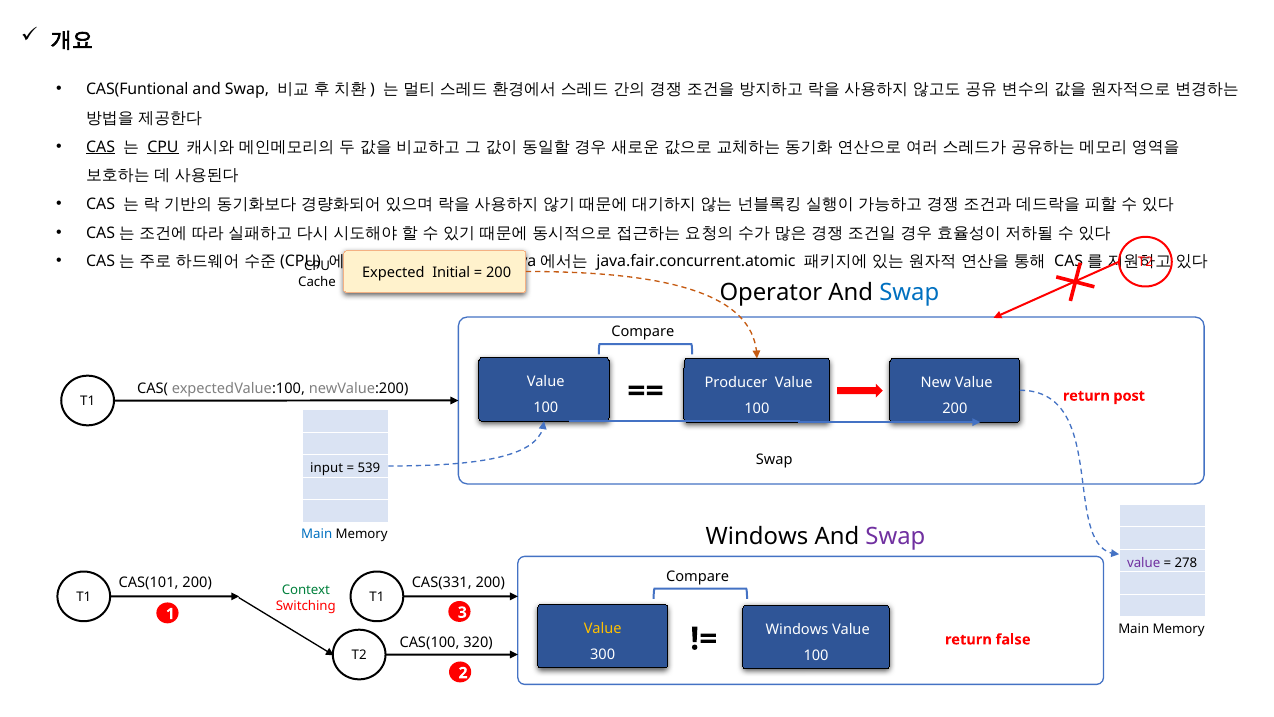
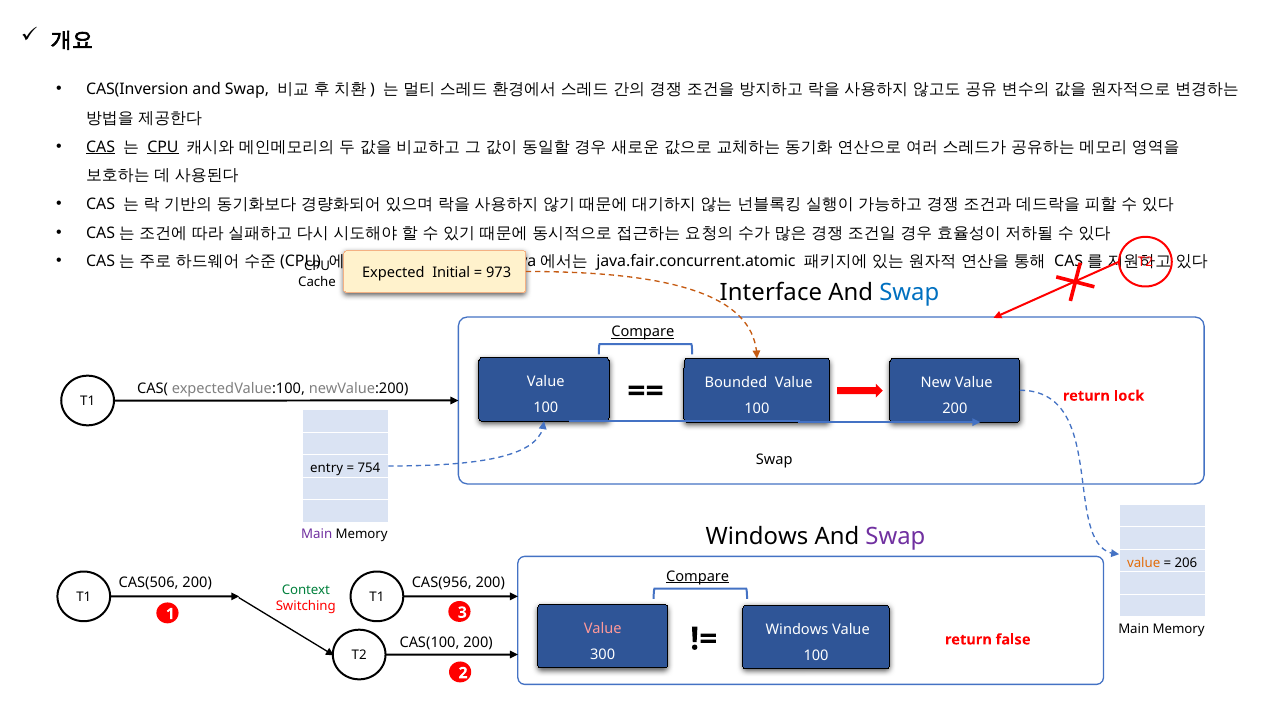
CAS(Funtional: CAS(Funtional -> CAS(Inversion
200 at (499, 272): 200 -> 973
Operator: Operator -> Interface
Compare at (643, 332) underline: none -> present
Producer: Producer -> Bounded
post: post -> lock
input: input -> entry
539: 539 -> 754
Main at (317, 534) colour: blue -> purple
value at (1144, 562) colour: purple -> orange
278: 278 -> 206
Compare at (698, 576) underline: none -> present
CAS(101: CAS(101 -> CAS(506
CAS(331: CAS(331 -> CAS(956
Value at (603, 628) colour: yellow -> pink
CAS(100 320: 320 -> 200
